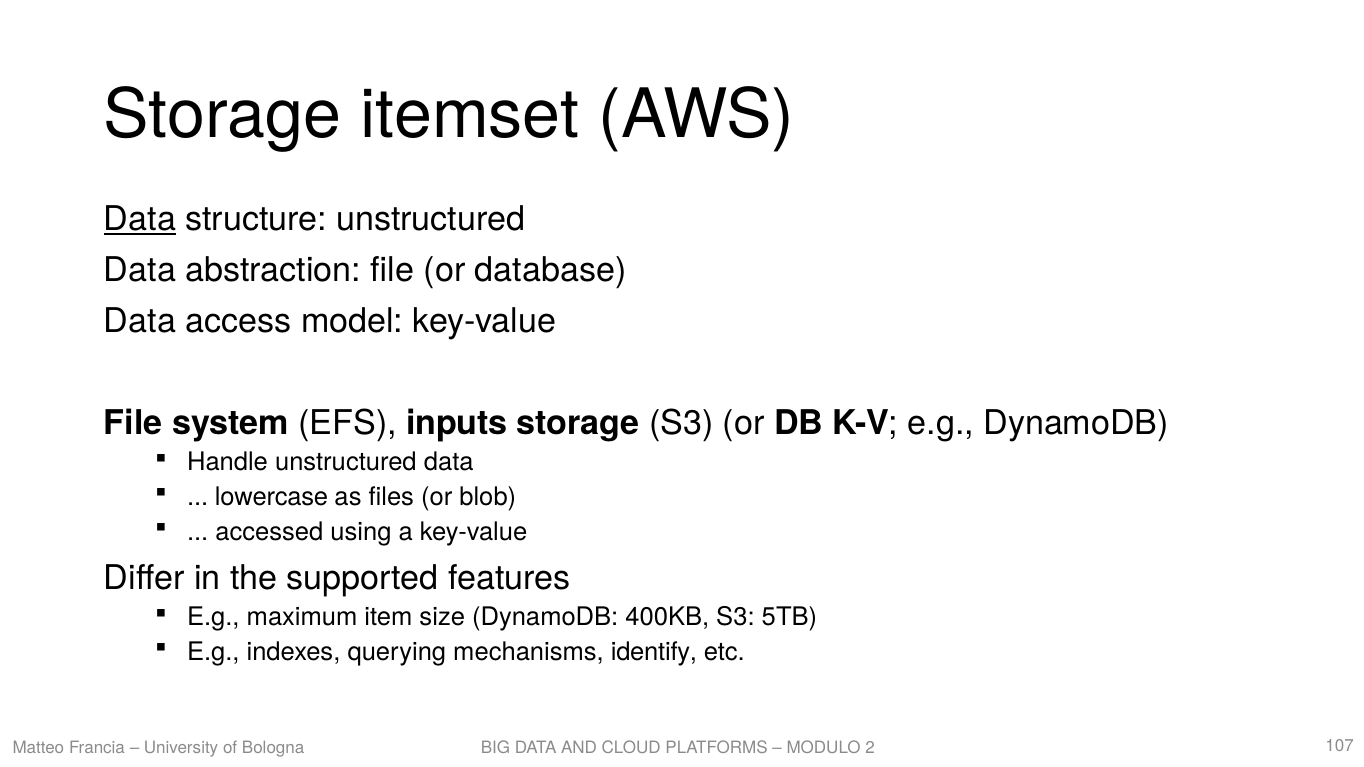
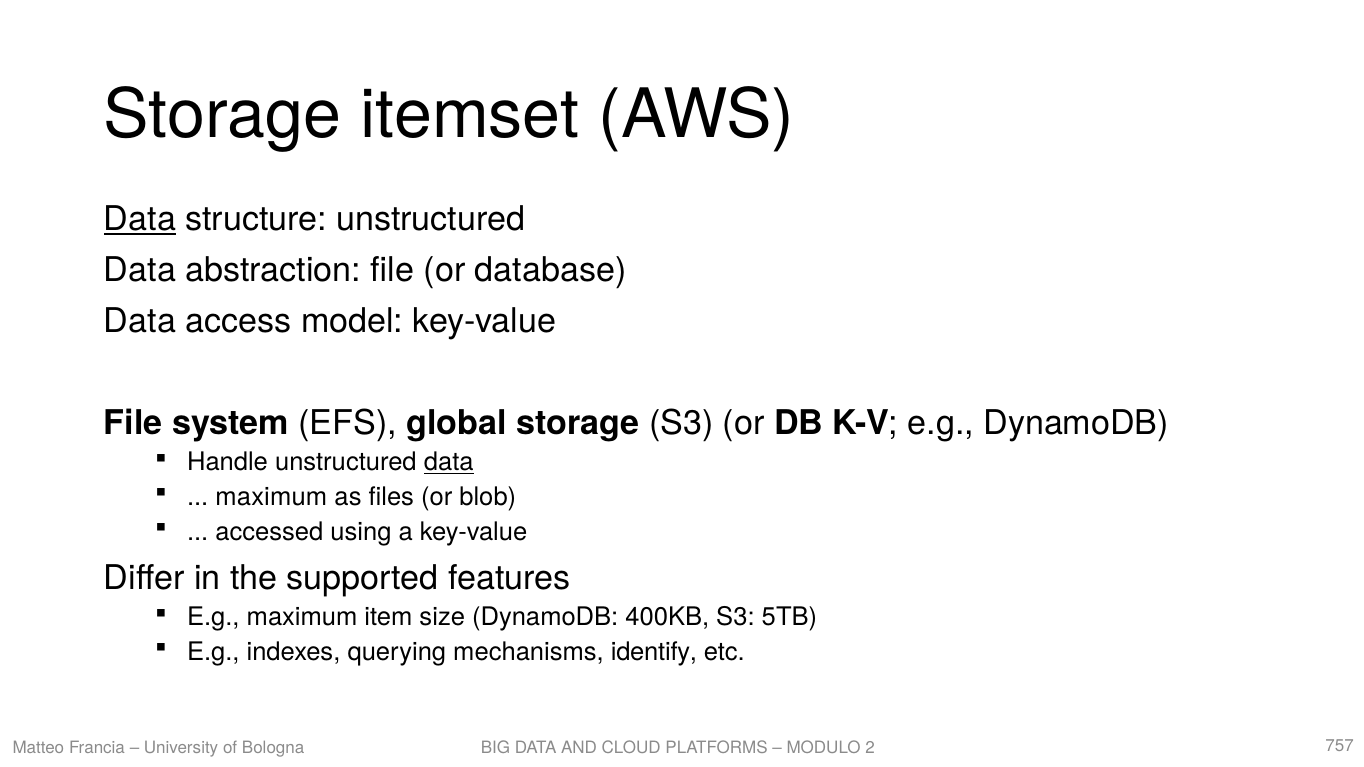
inputs: inputs -> global
data at (449, 463) underline: none -> present
lowercase at (272, 497): lowercase -> maximum
107: 107 -> 757
